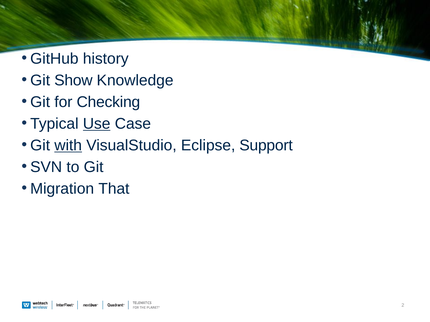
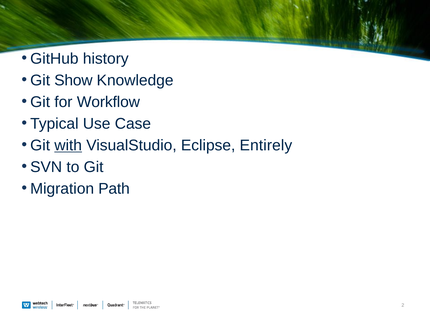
Checking: Checking -> Workflow
Use underline: present -> none
Support: Support -> Entirely
That: That -> Path
